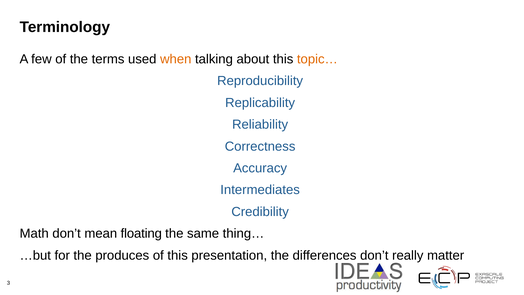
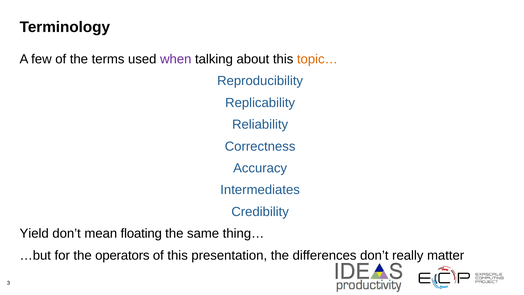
when colour: orange -> purple
Math: Math -> Yield
produces: produces -> operators
